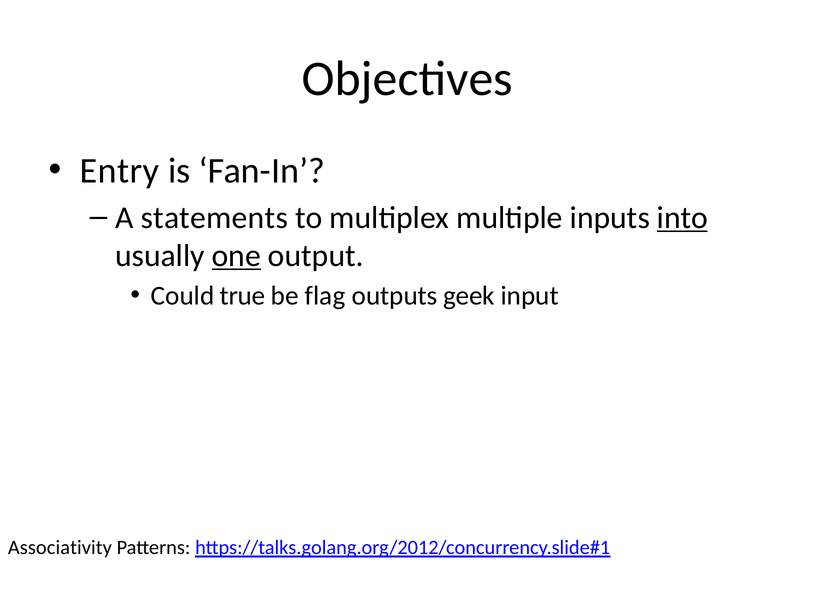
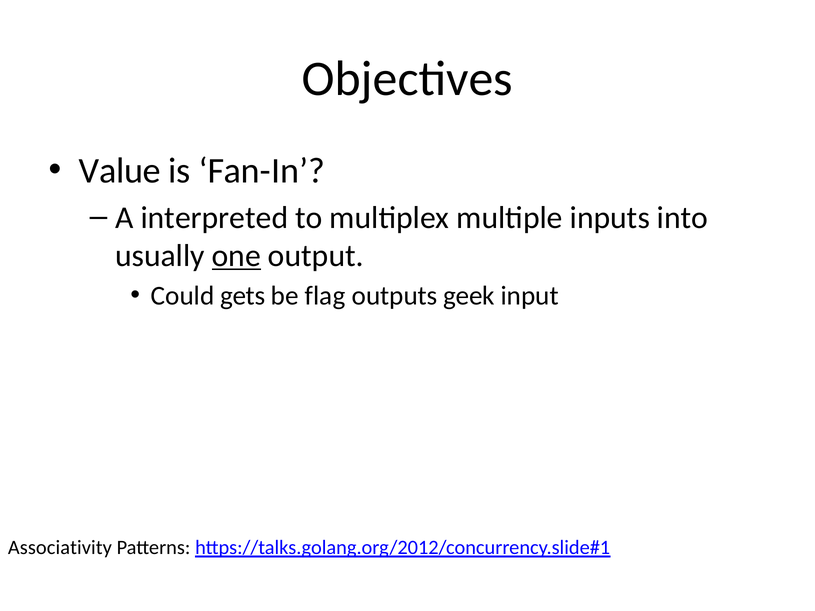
Entry: Entry -> Value
statements: statements -> interpreted
into underline: present -> none
true: true -> gets
